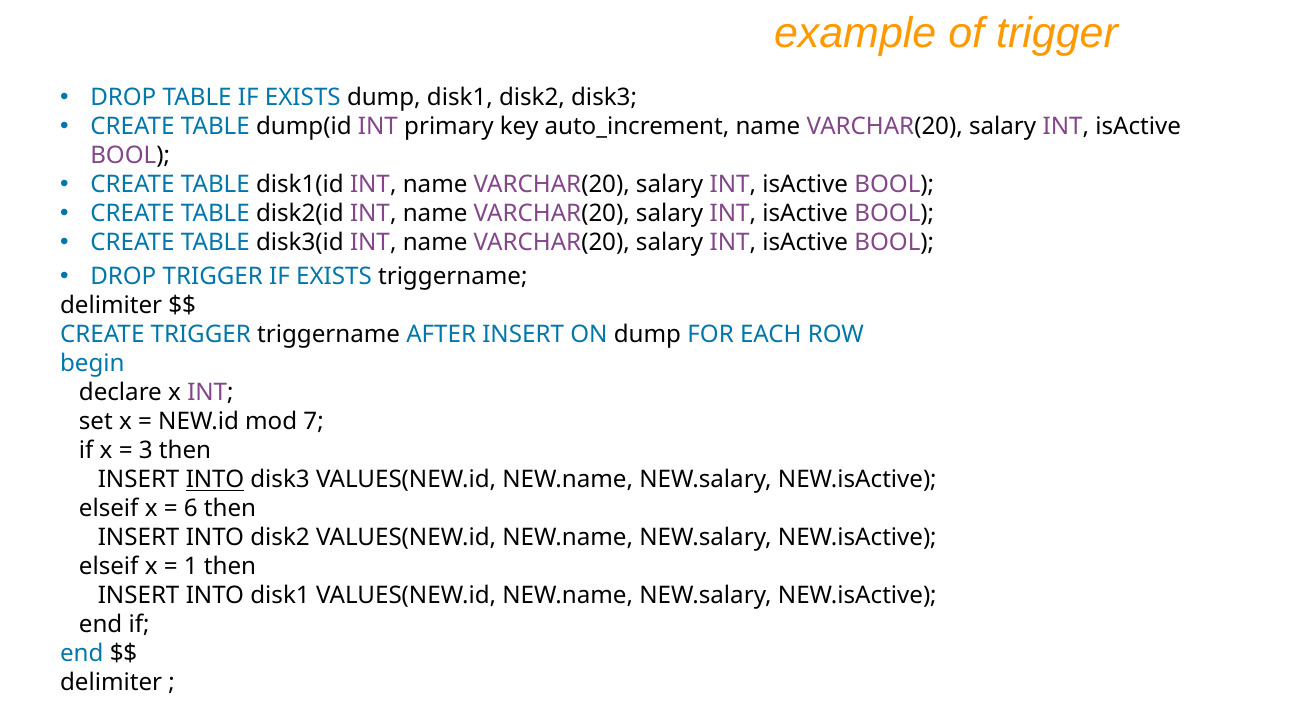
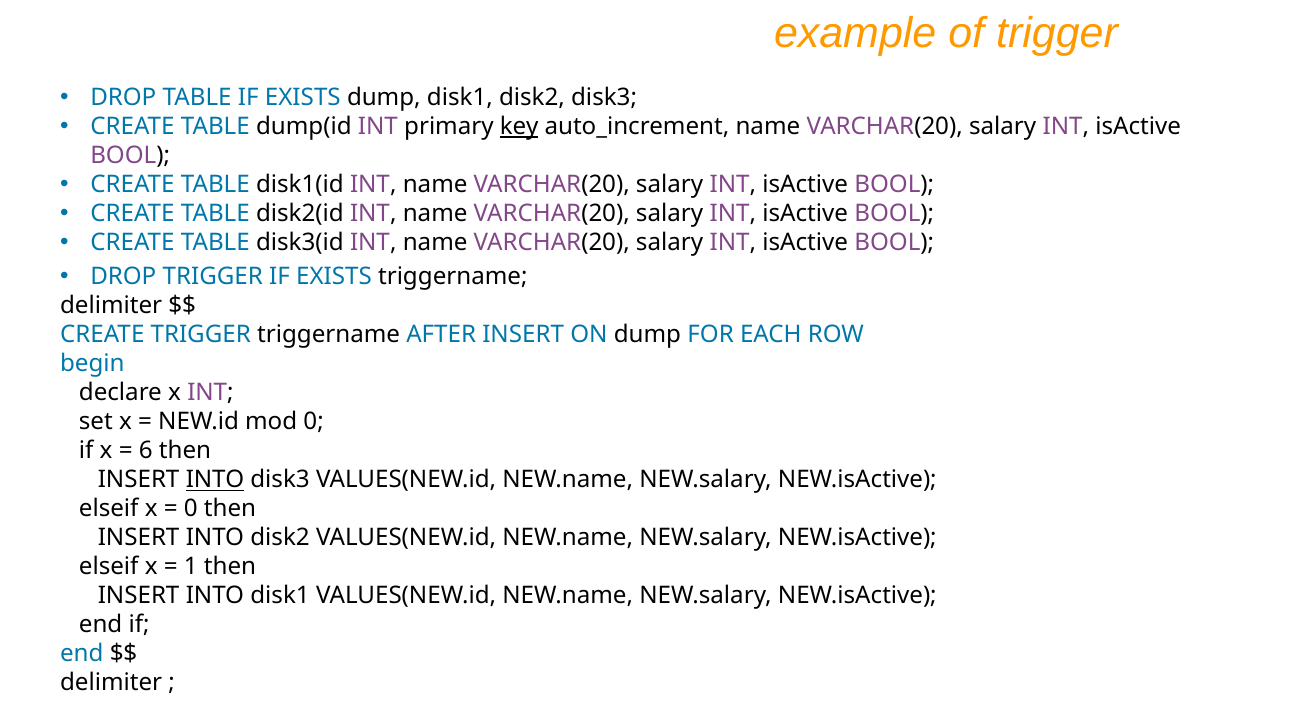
key underline: none -> present
mod 7: 7 -> 0
3: 3 -> 6
6 at (191, 509): 6 -> 0
